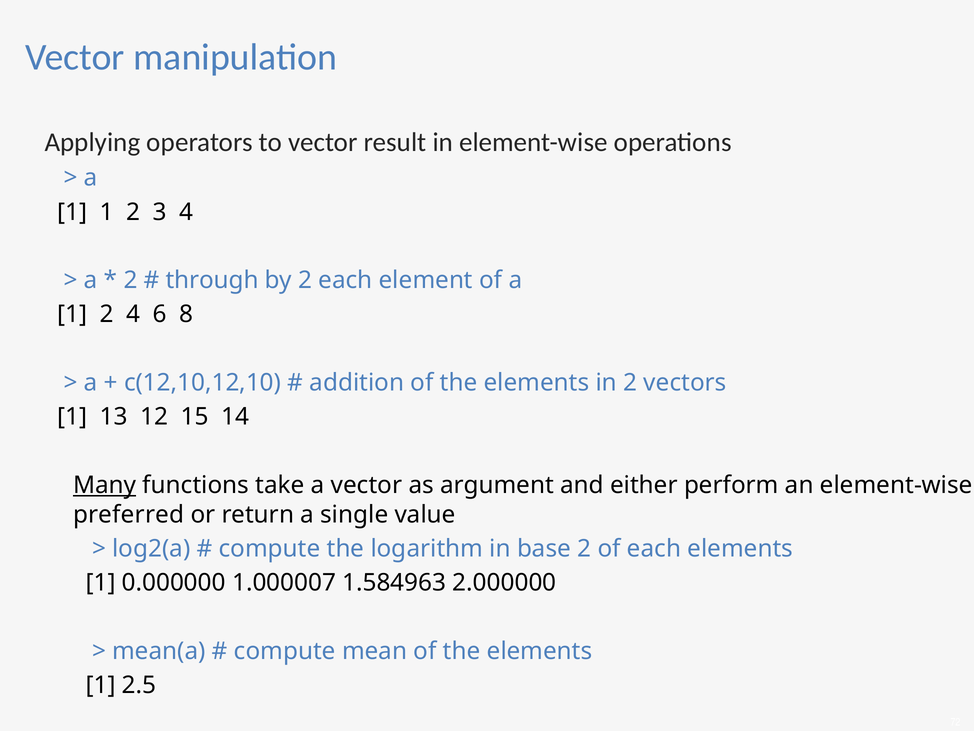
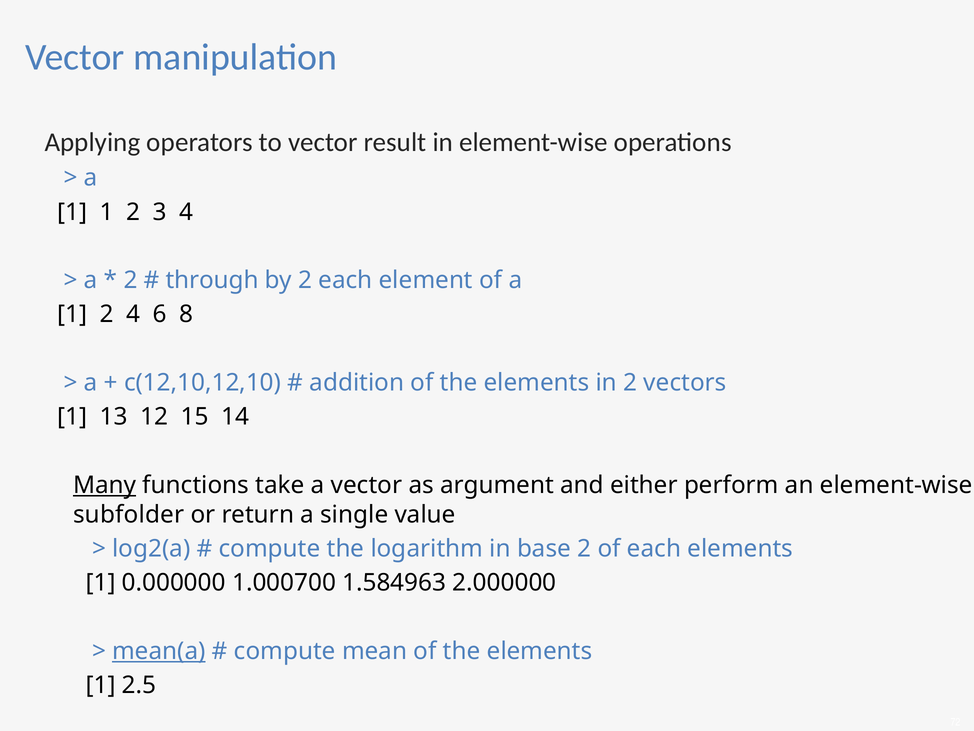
preferred: preferred -> subfolder
1.000007: 1.000007 -> 1.000700
mean(a underline: none -> present
